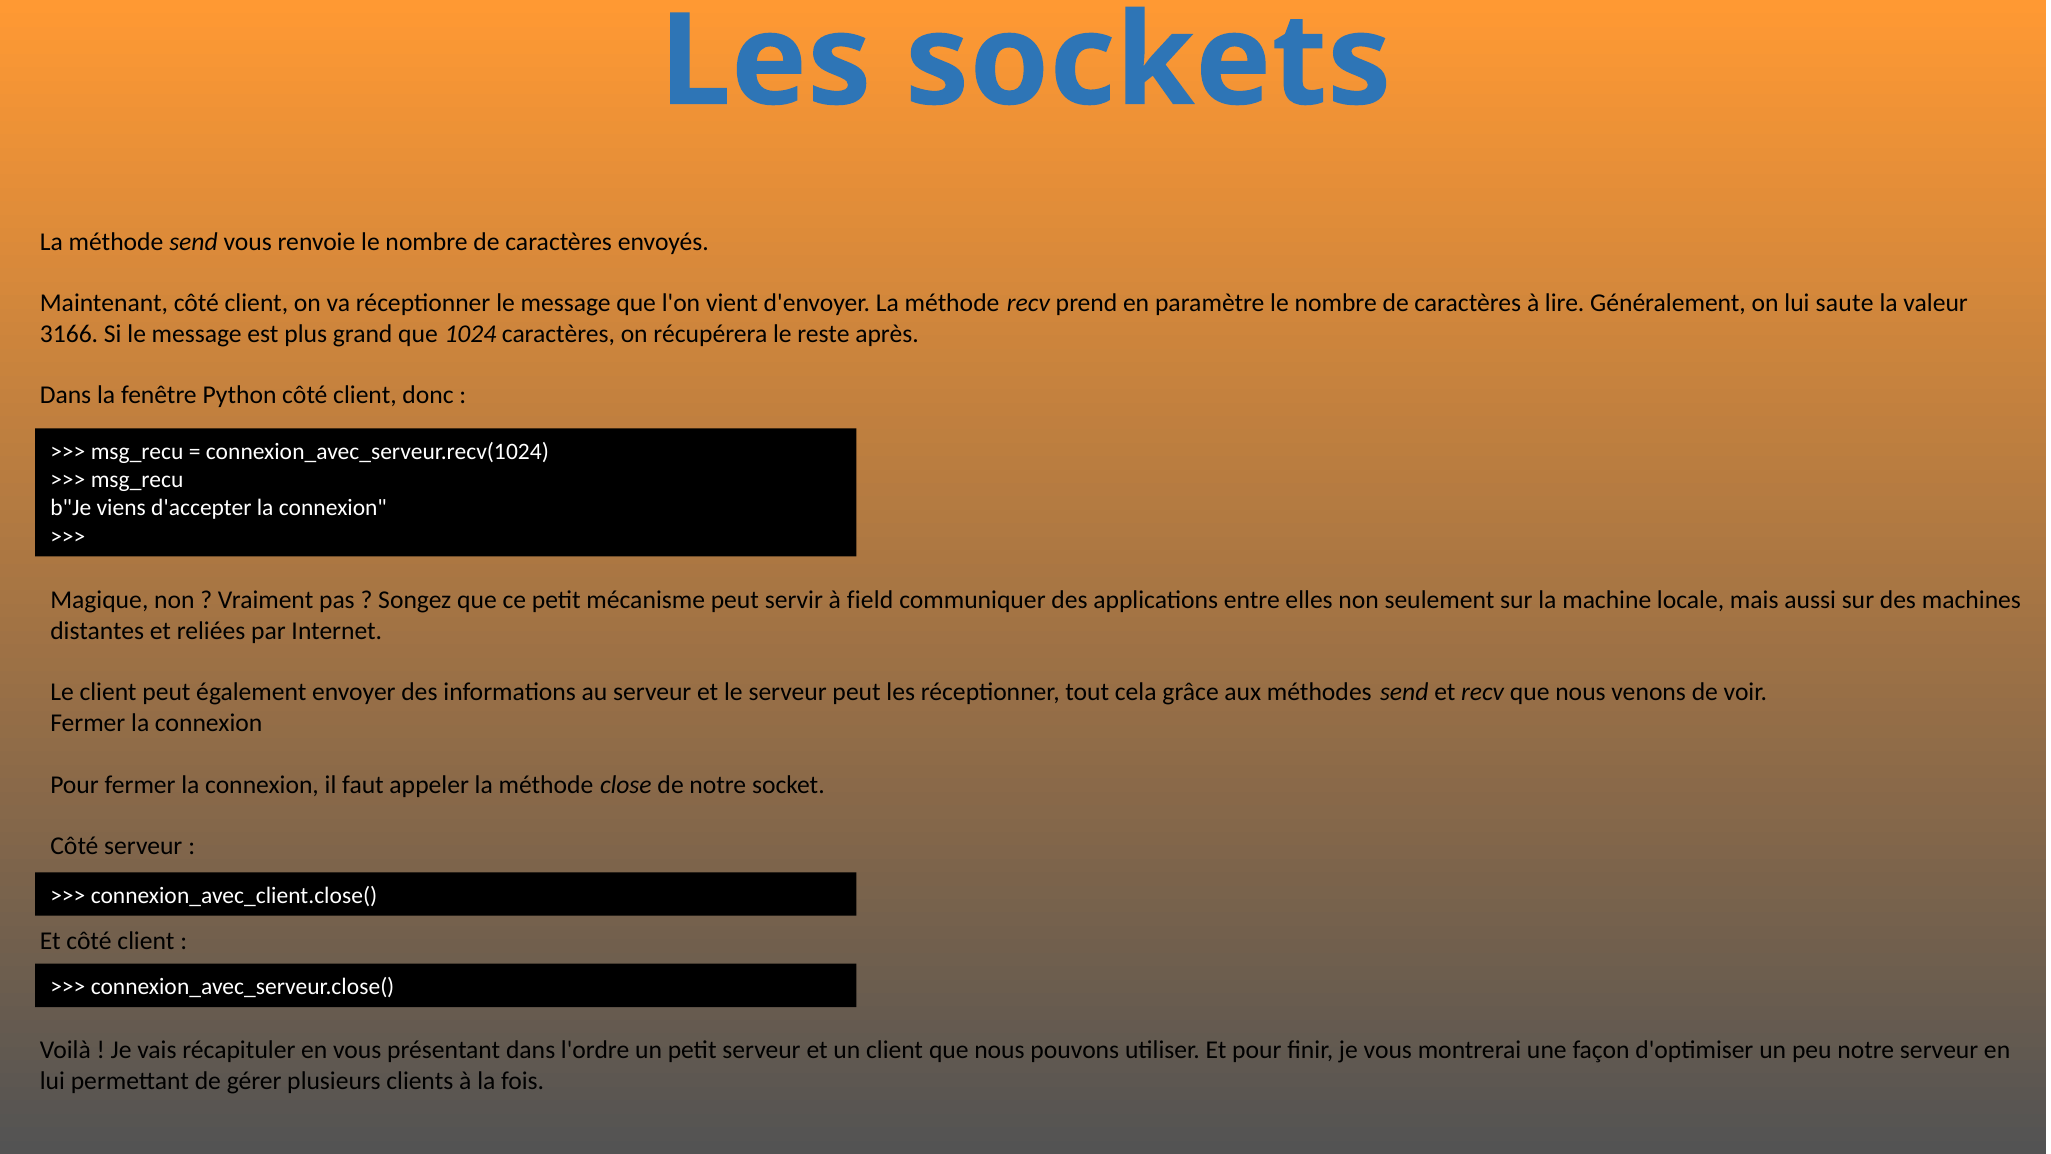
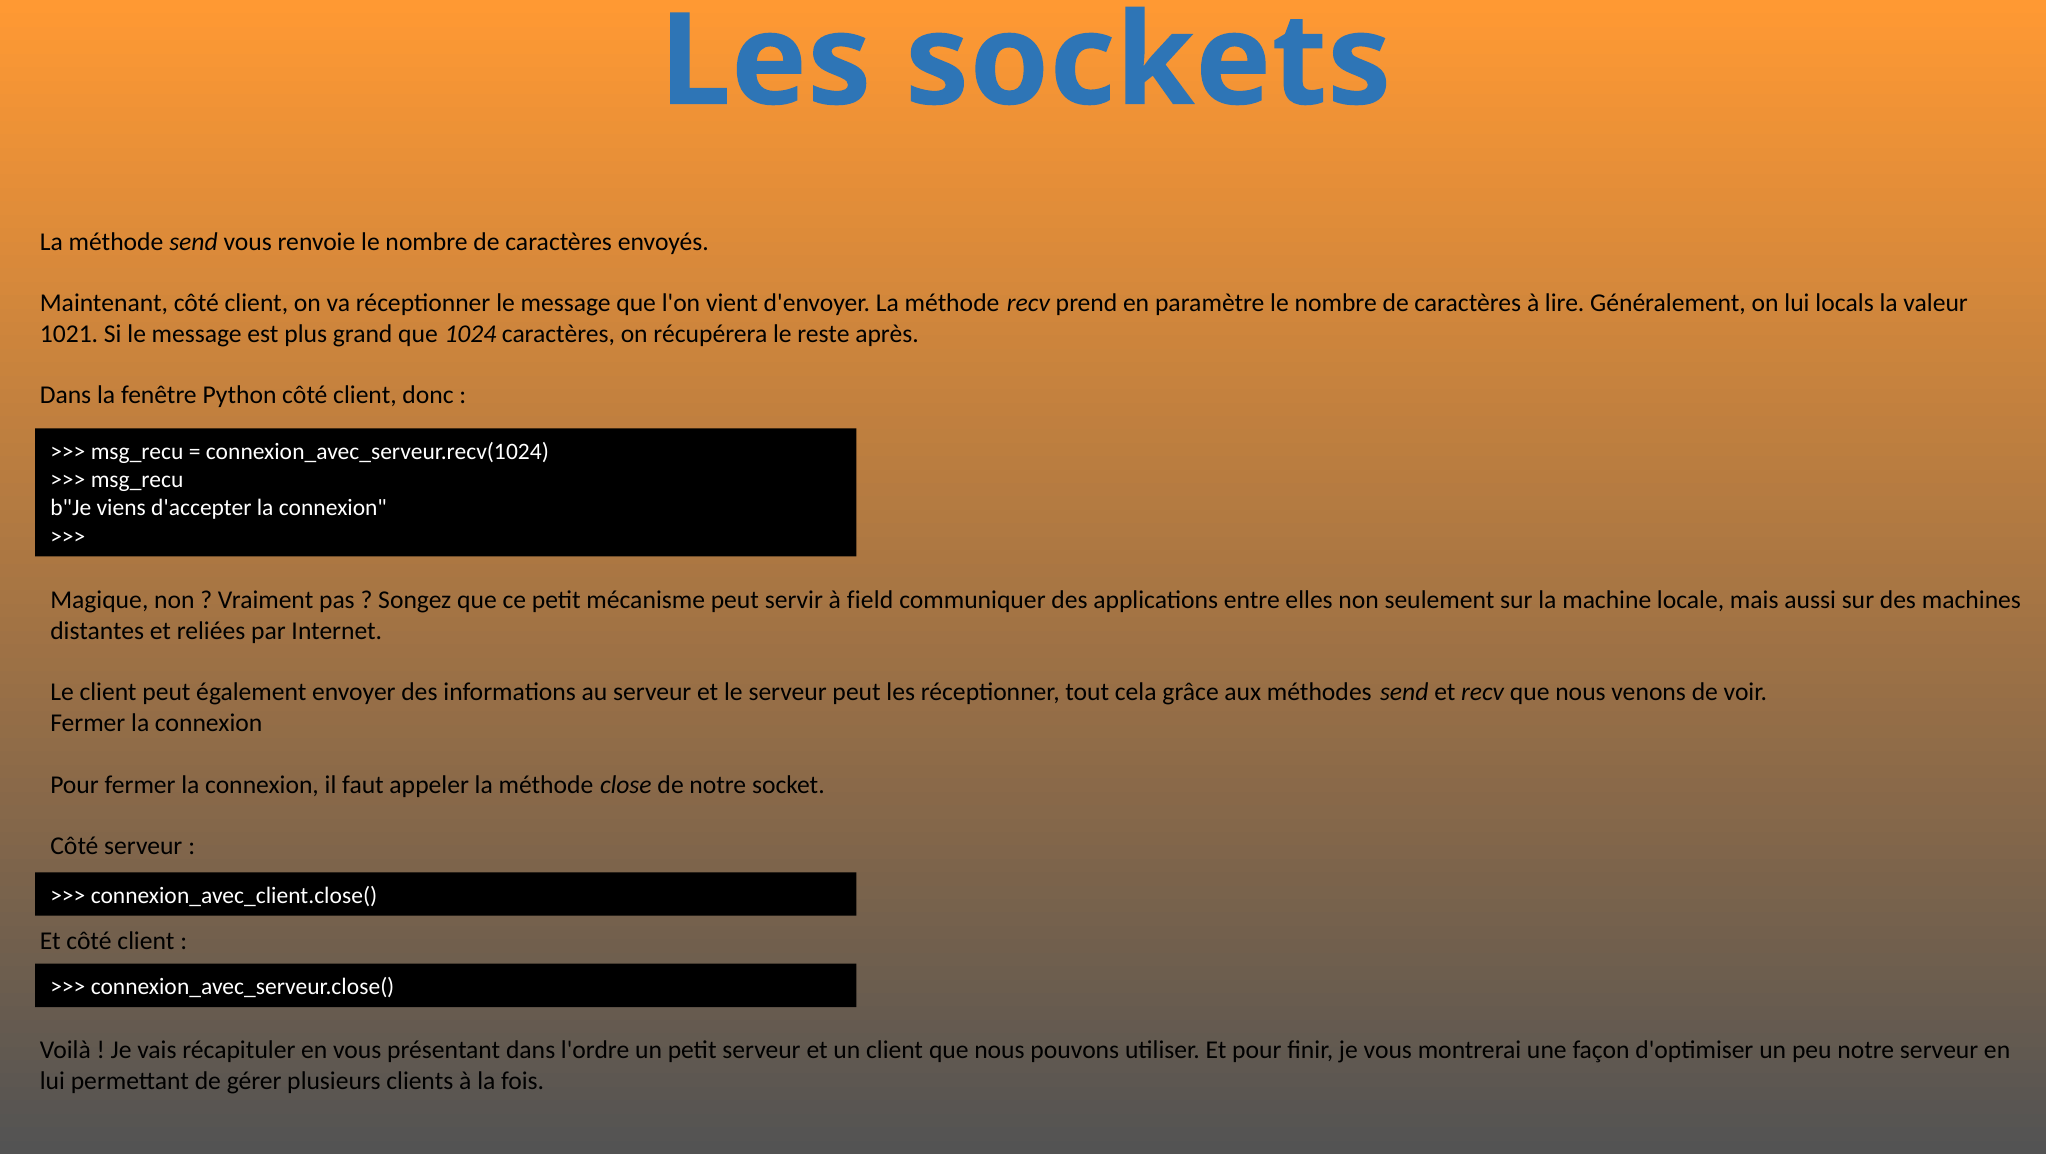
saute: saute -> locals
3166: 3166 -> 1021
